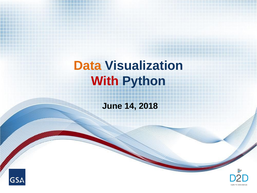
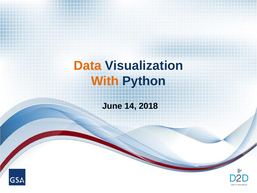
With colour: red -> orange
